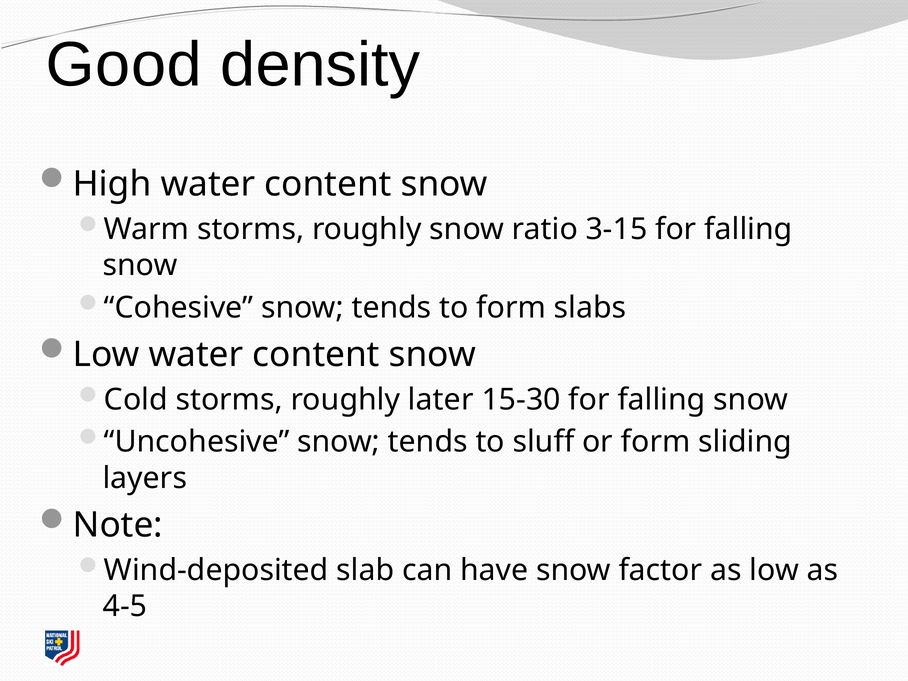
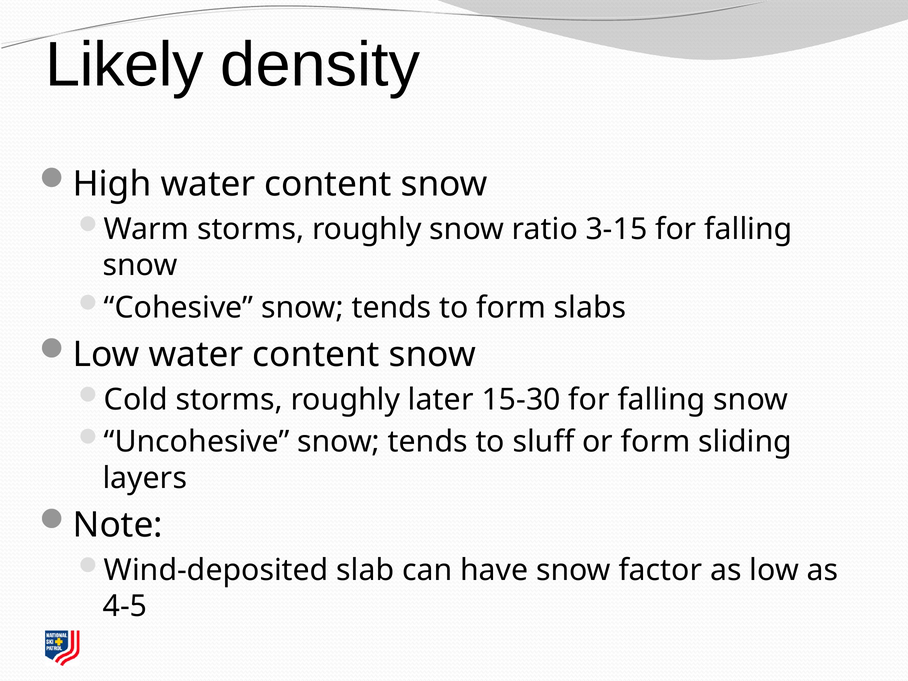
Good: Good -> Likely
